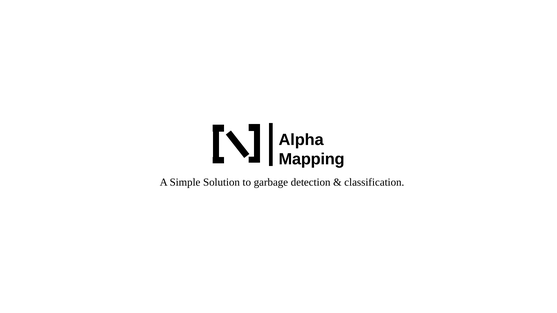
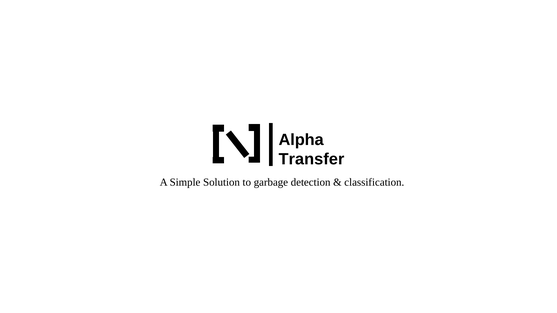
Mapping: Mapping -> Transfer
